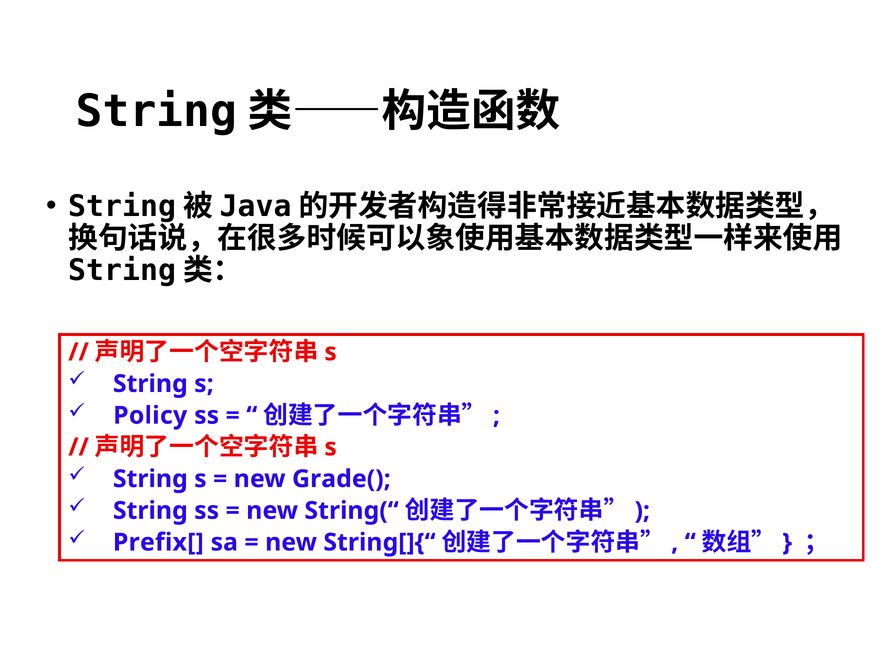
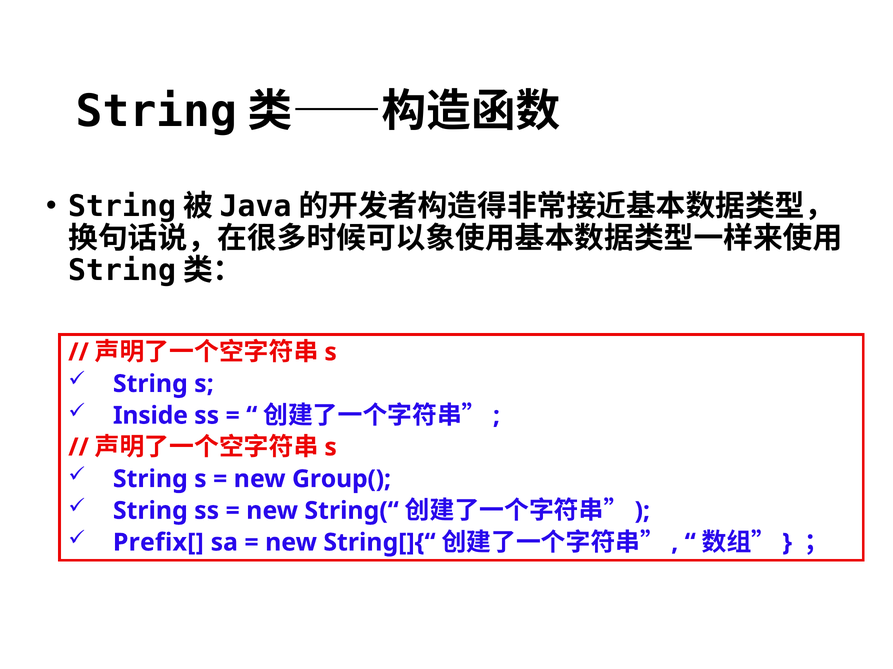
Policy: Policy -> Inside
Grade(: Grade( -> Group(
